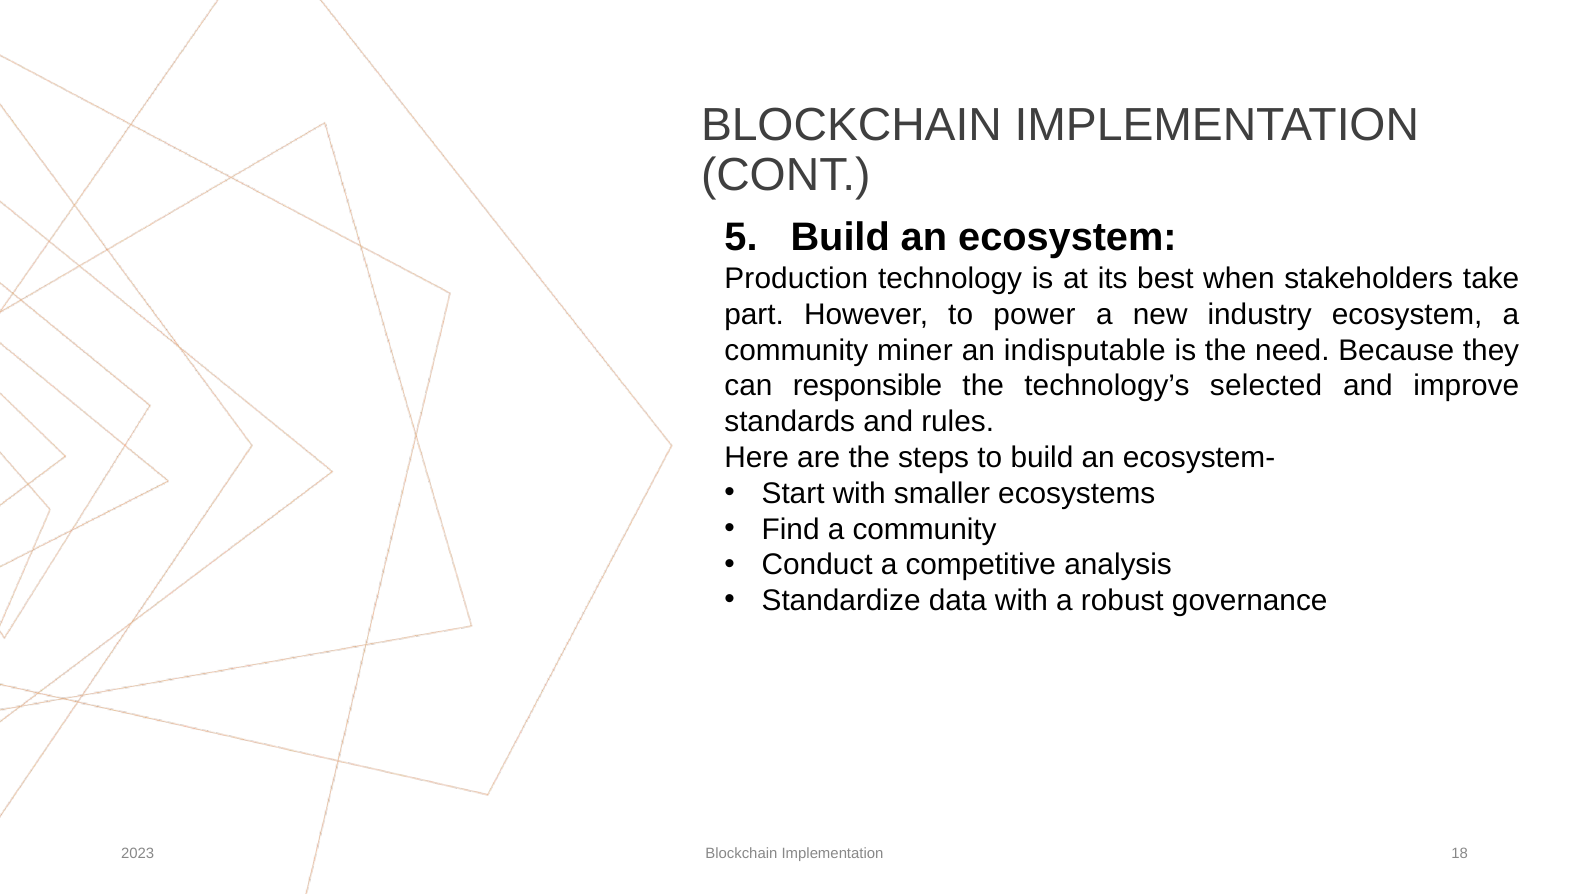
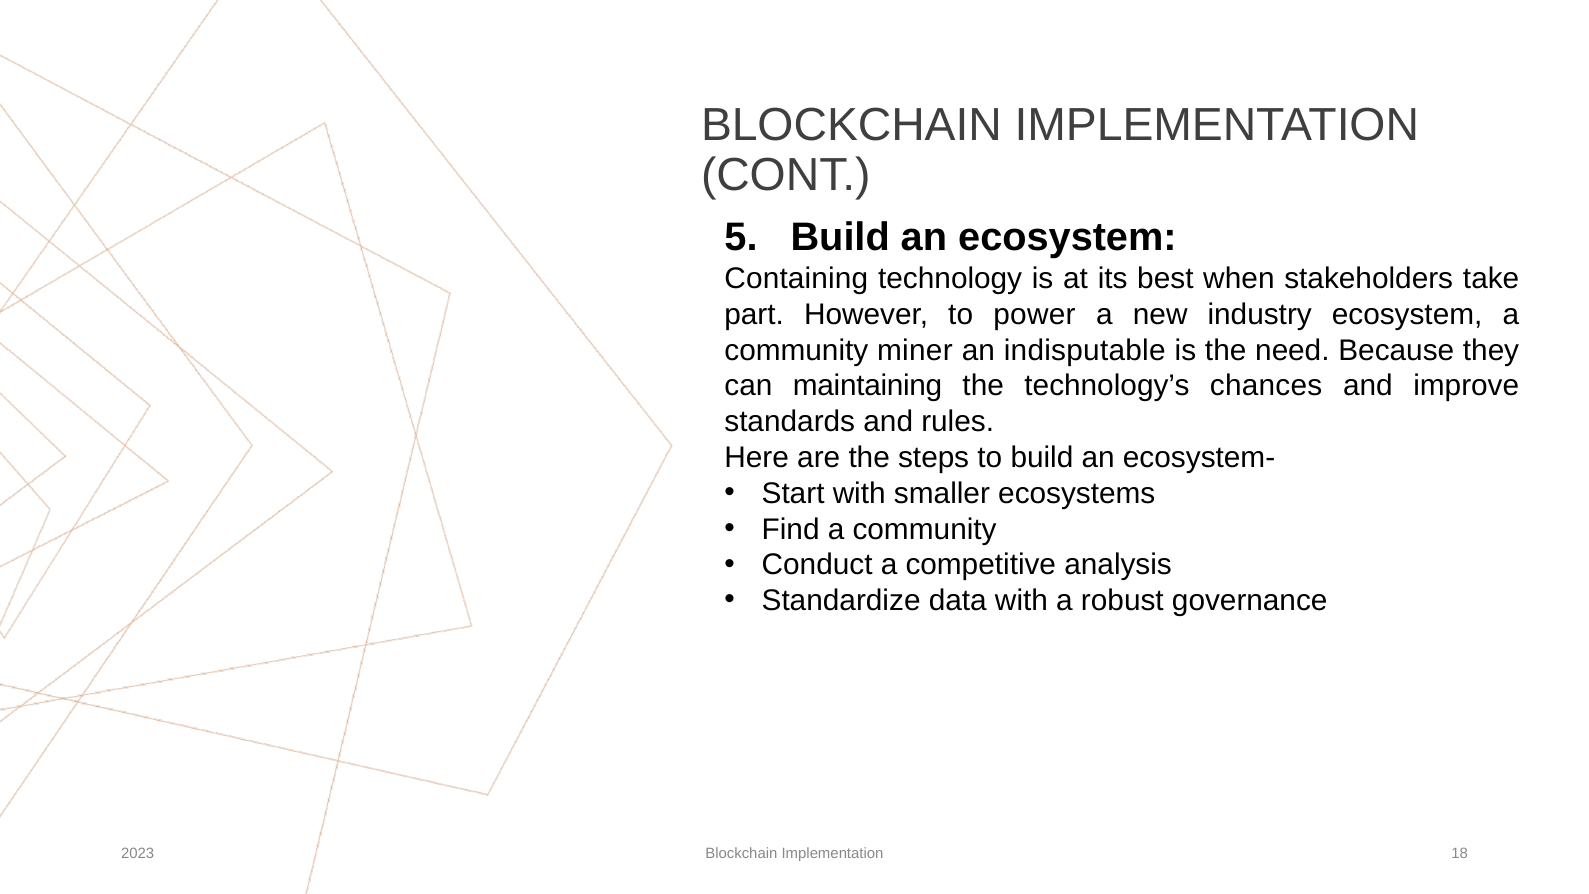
Production: Production -> Containing
responsible: responsible -> maintaining
selected: selected -> chances
